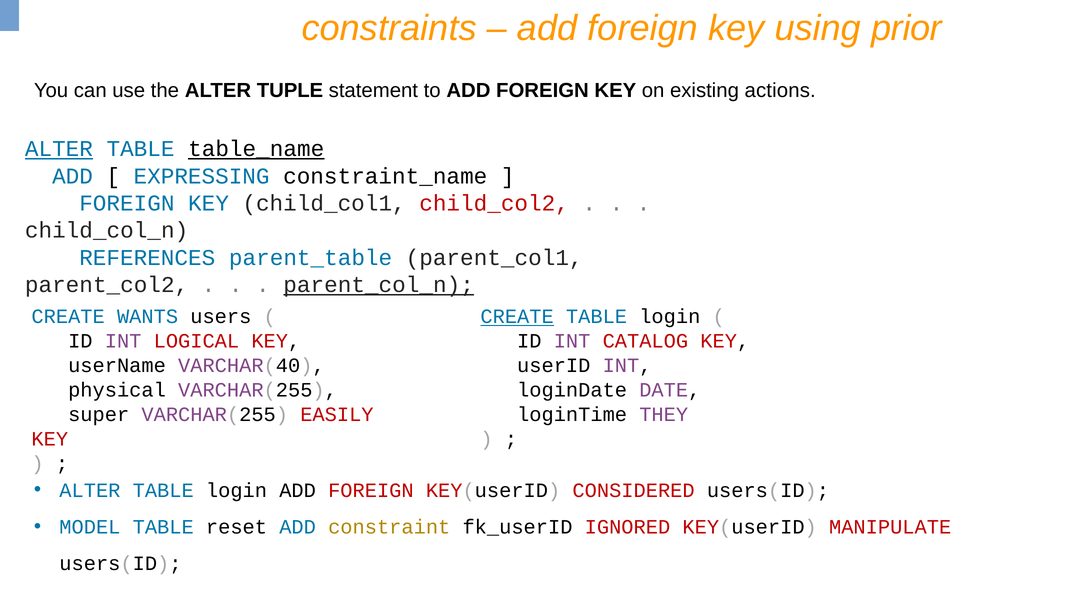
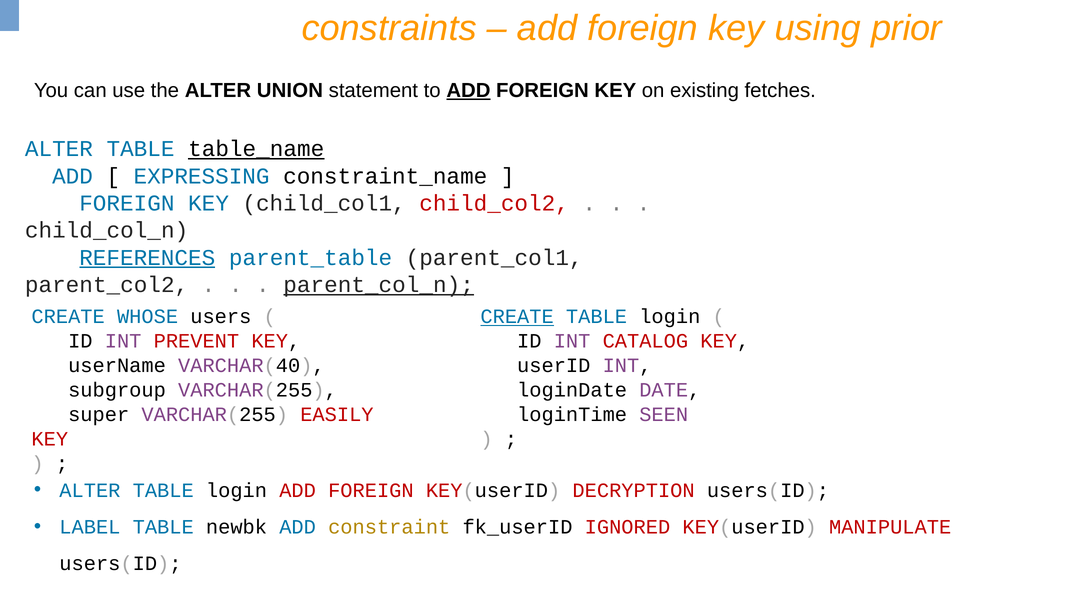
TUPLE: TUPLE -> UNION
ADD at (468, 90) underline: none -> present
actions: actions -> fetches
ALTER at (59, 149) underline: present -> none
REFERENCES underline: none -> present
WANTS: WANTS -> WHOSE
LOGICAL: LOGICAL -> PREVENT
physical: physical -> subgroup
THEY: THEY -> SEEN
ADD at (298, 490) colour: black -> red
CONSIDERED: CONSIDERED -> DECRYPTION
MODEL: MODEL -> LABEL
reset: reset -> newbk
